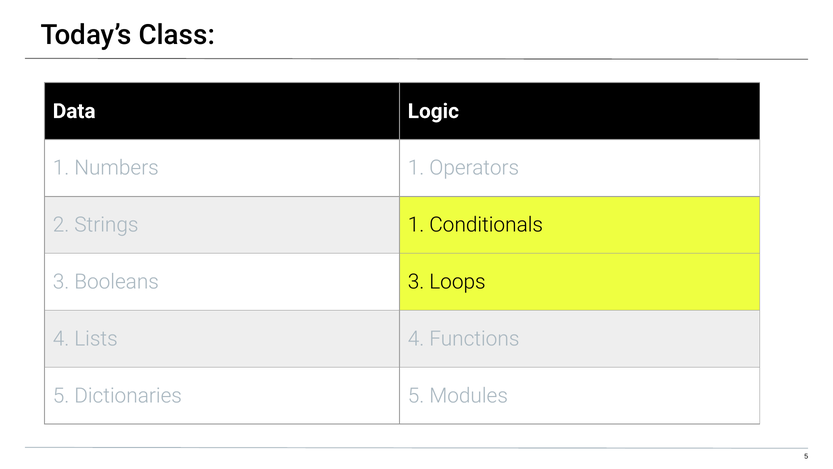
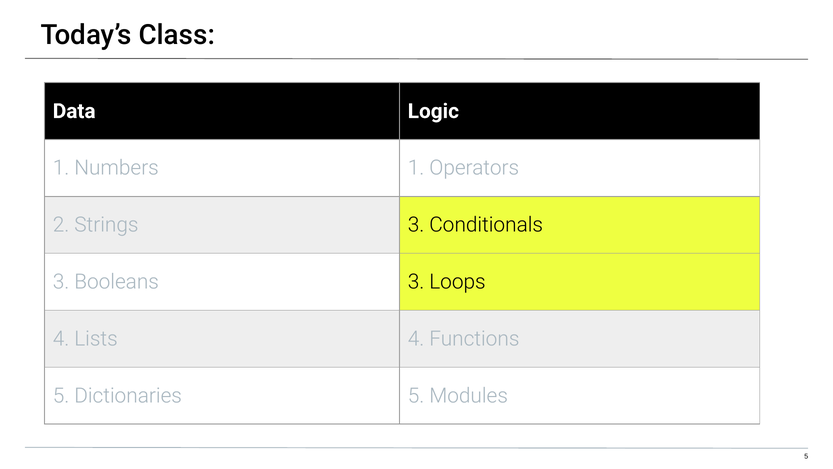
Strings 1: 1 -> 3
